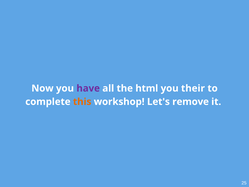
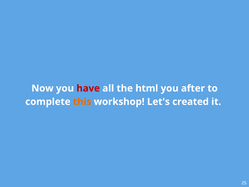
have colour: purple -> red
their: their -> after
remove: remove -> created
